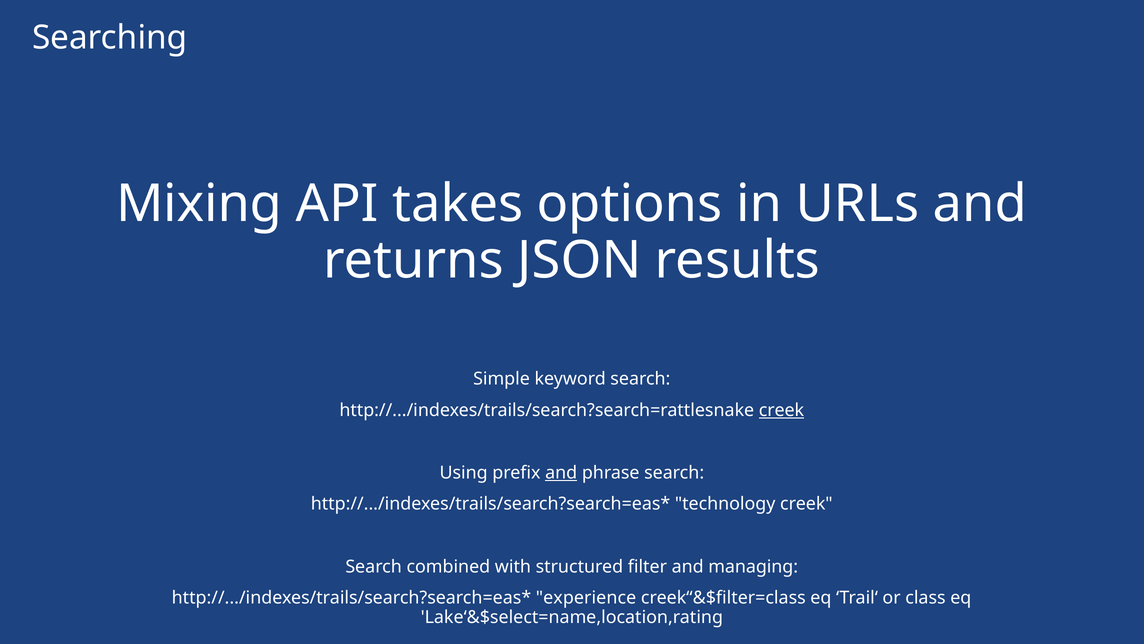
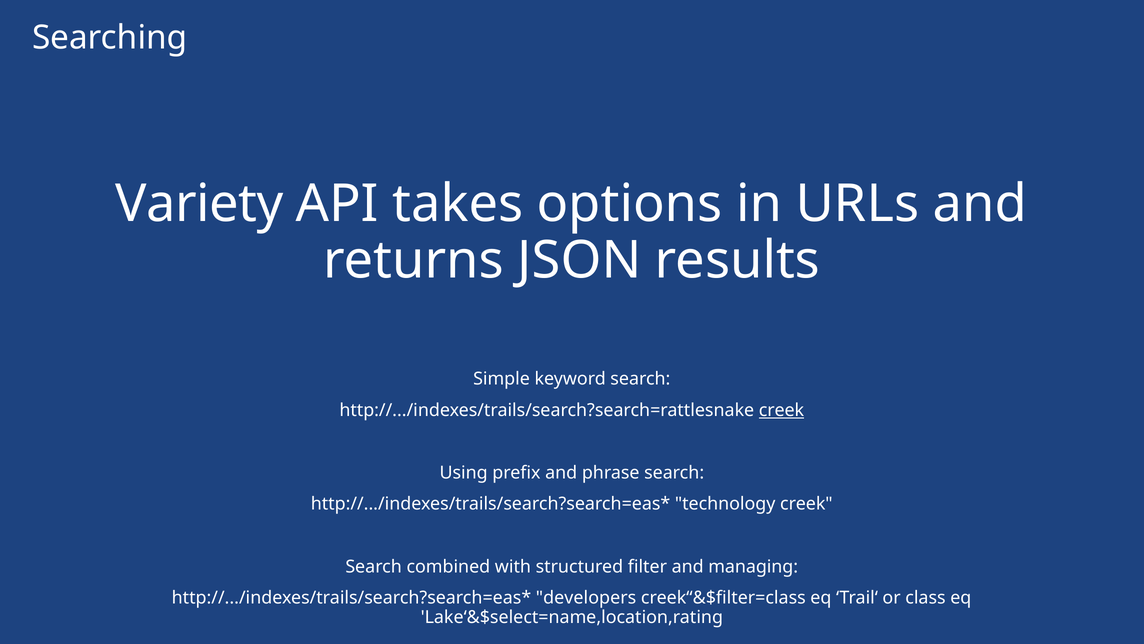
Mixing: Mixing -> Variety
and at (561, 472) underline: present -> none
experience: experience -> developers
